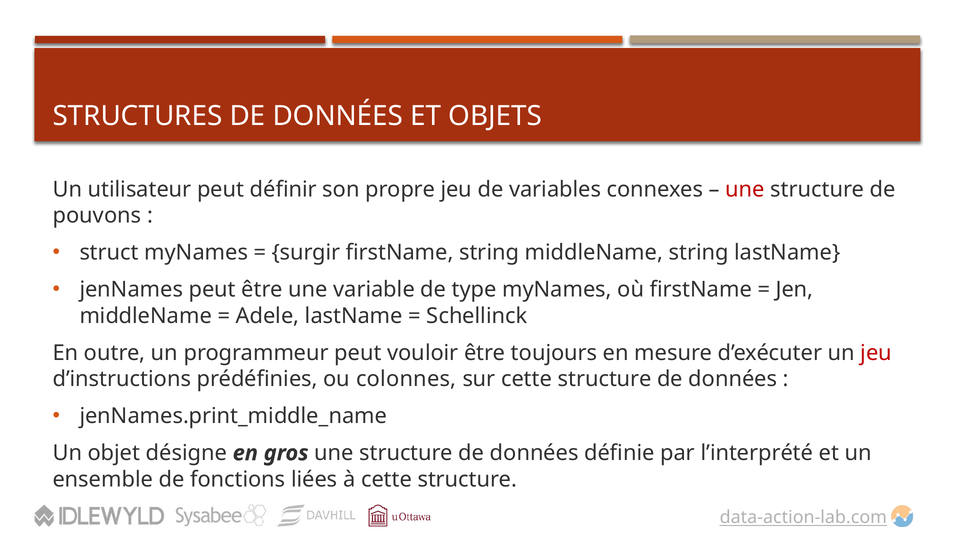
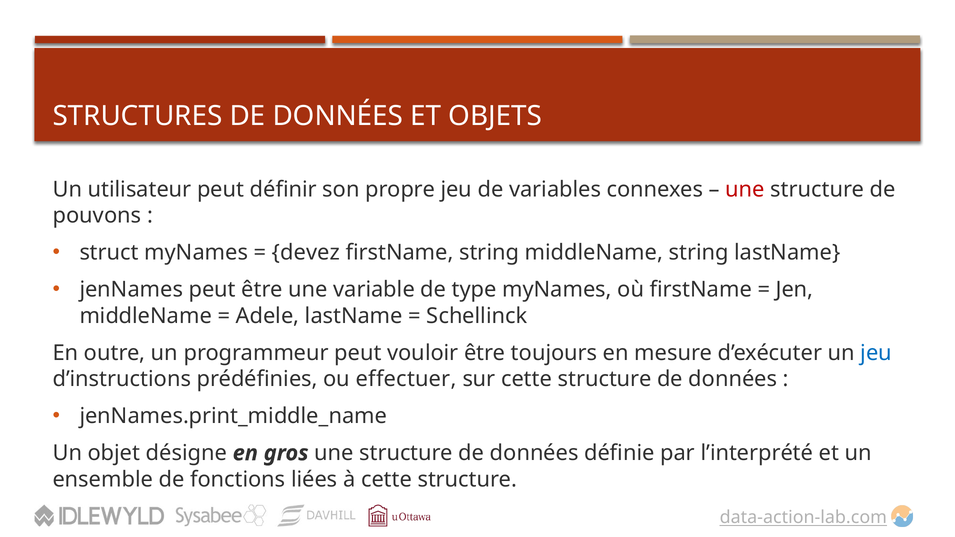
surgir: surgir -> devez
jeu at (876, 353) colour: red -> blue
colonnes: colonnes -> effectuer
